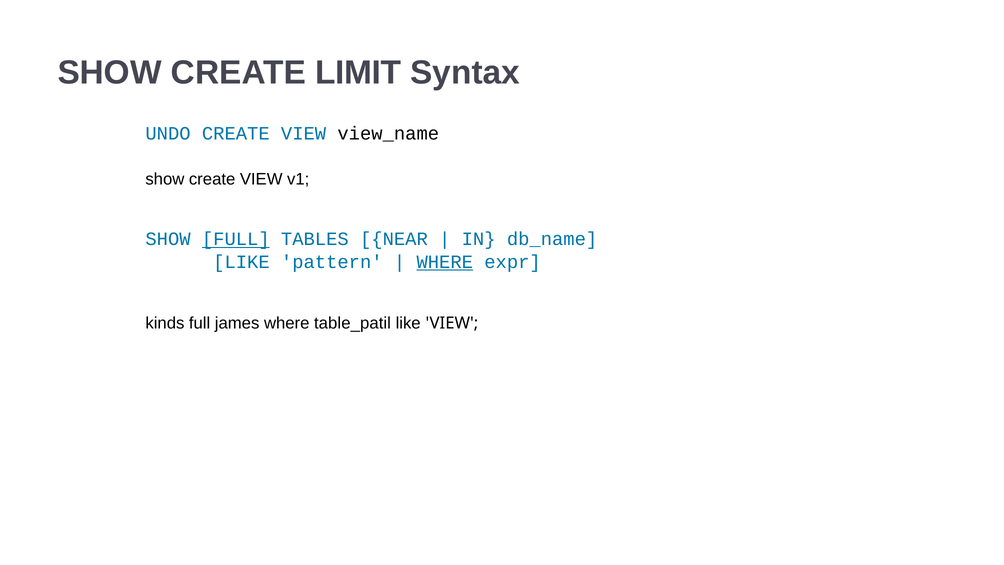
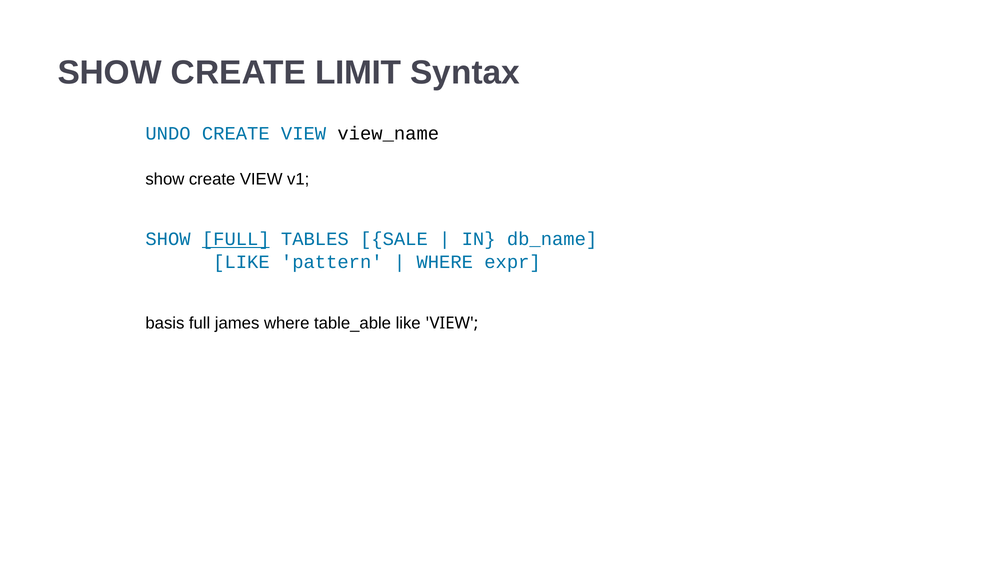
NEAR: NEAR -> SALE
WHERE at (445, 262) underline: present -> none
kinds: kinds -> basis
table_patil: table_patil -> table_able
